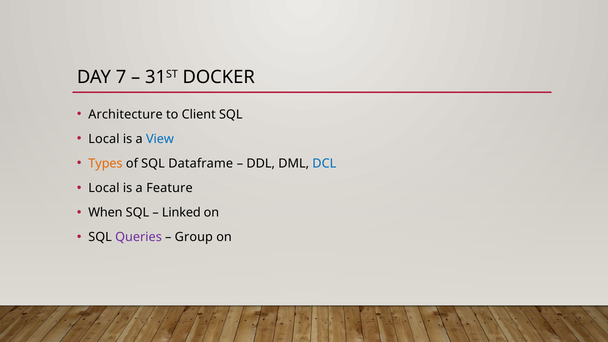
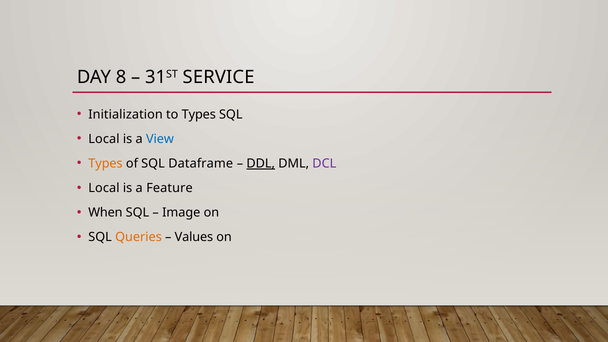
7: 7 -> 8
DOCKER: DOCKER -> SERVICE
Architecture: Architecture -> Initialization
to Client: Client -> Types
DDL underline: none -> present
DCL colour: blue -> purple
Linked: Linked -> Image
Queries colour: purple -> orange
Group: Group -> Values
